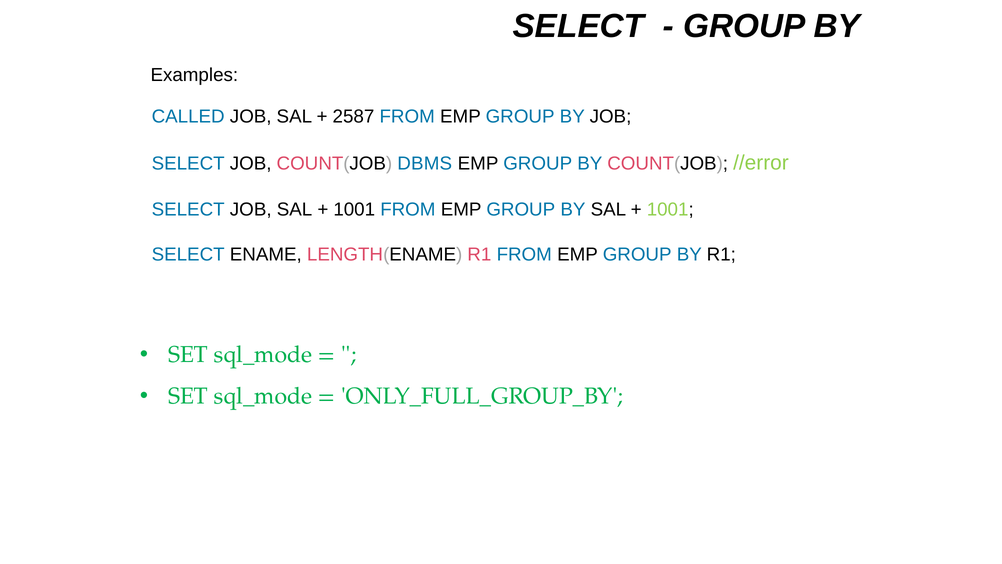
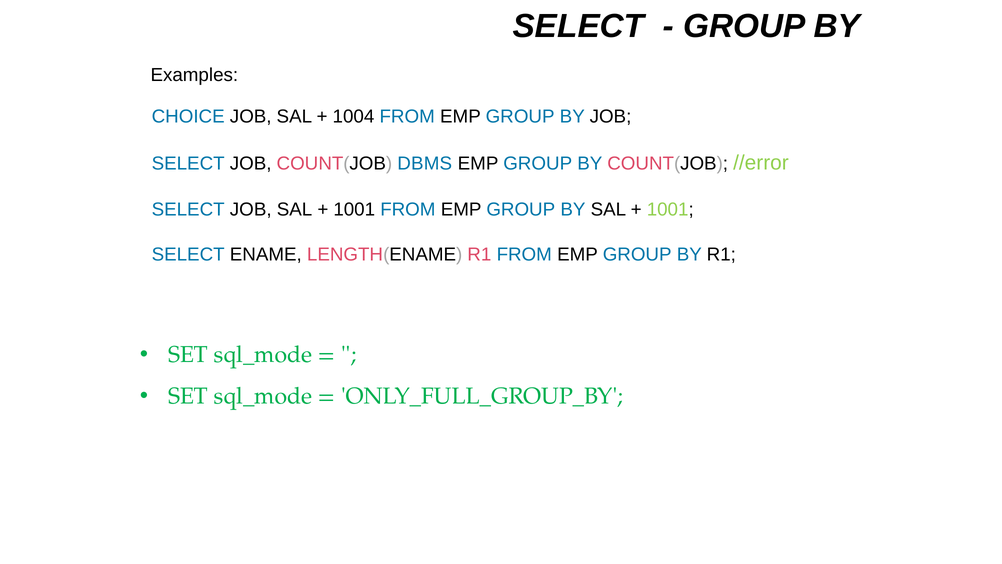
CALLED: CALLED -> CHOICE
2587: 2587 -> 1004
